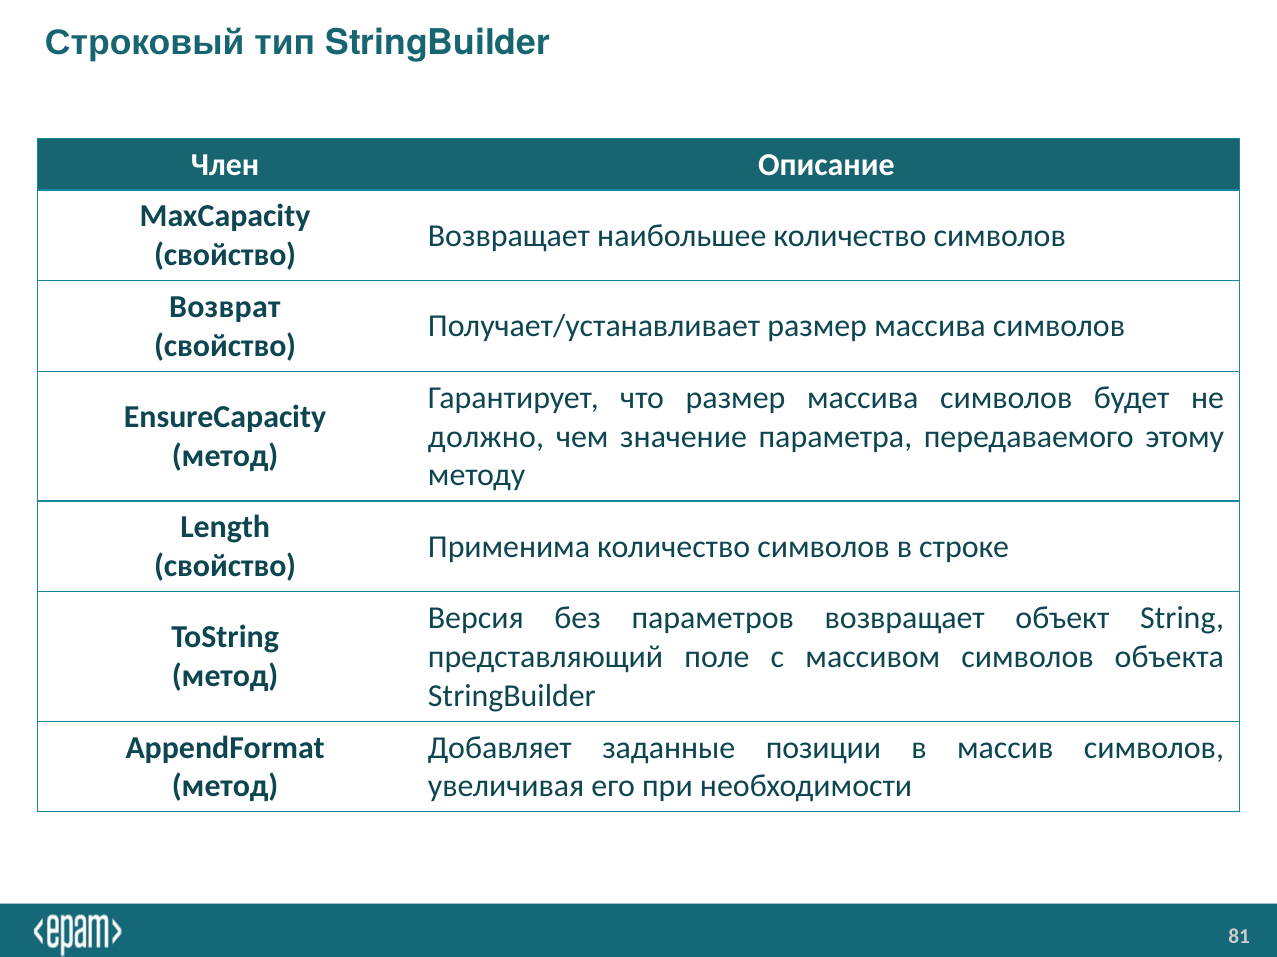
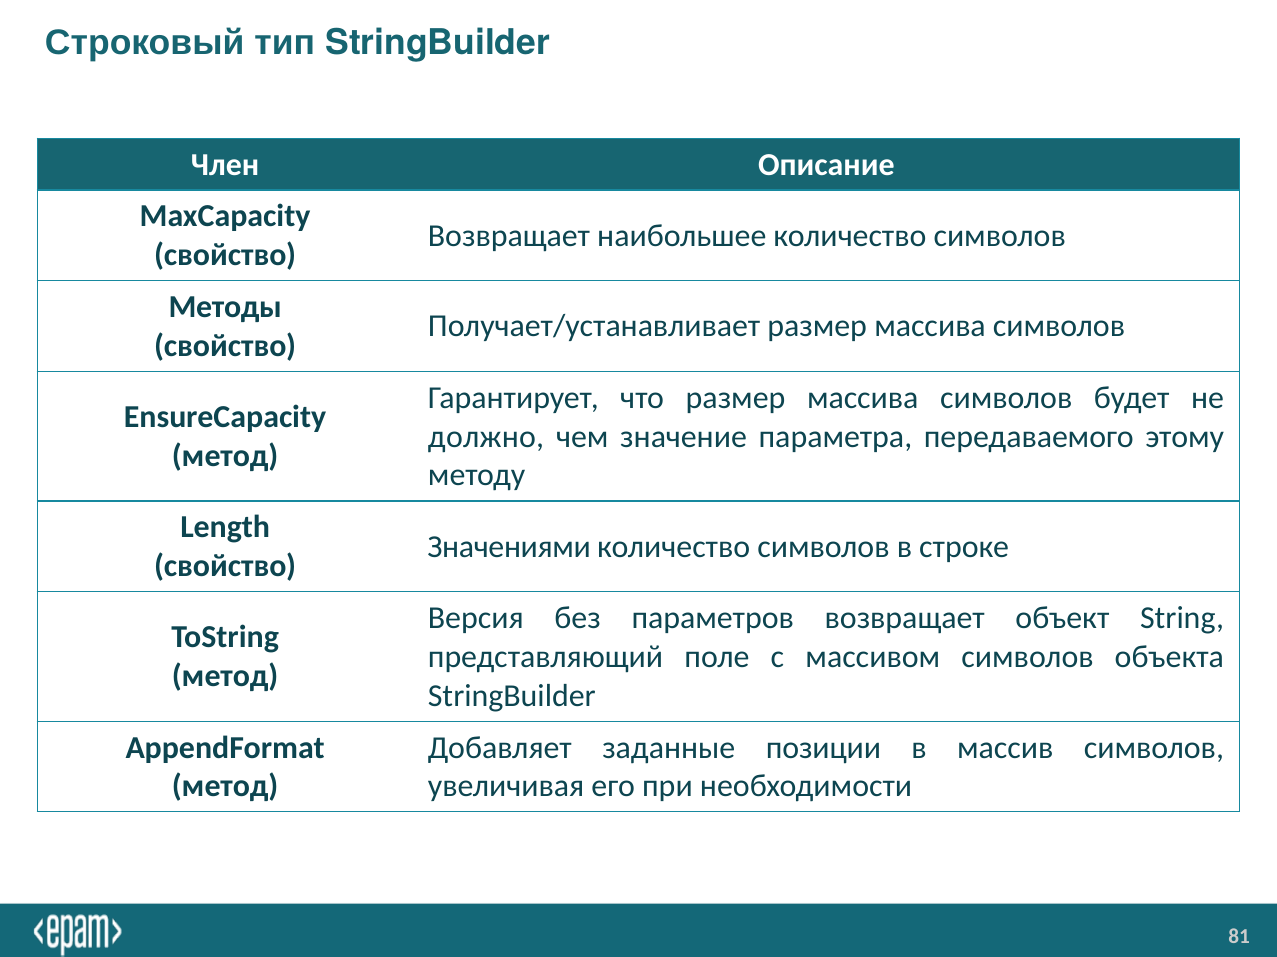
Возврат: Возврат -> Методы
Применима: Применима -> Значениями
